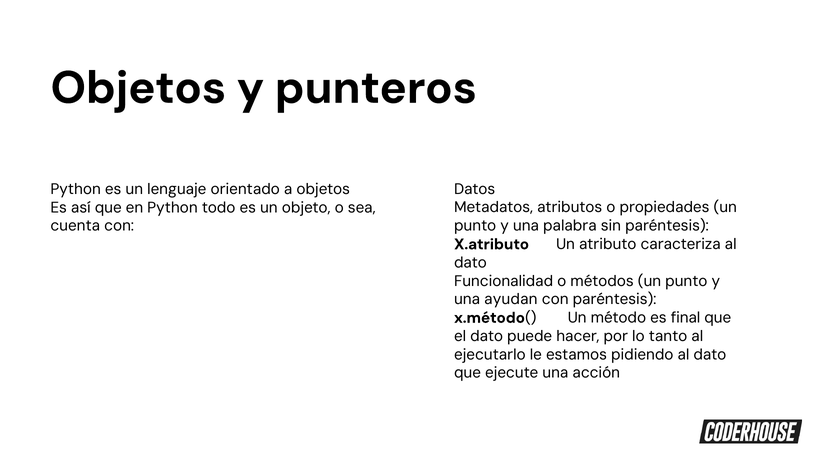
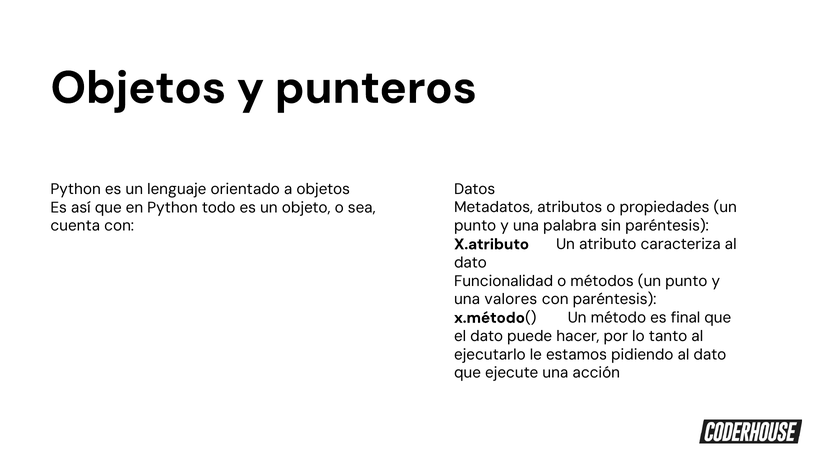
ayudan: ayudan -> valores
